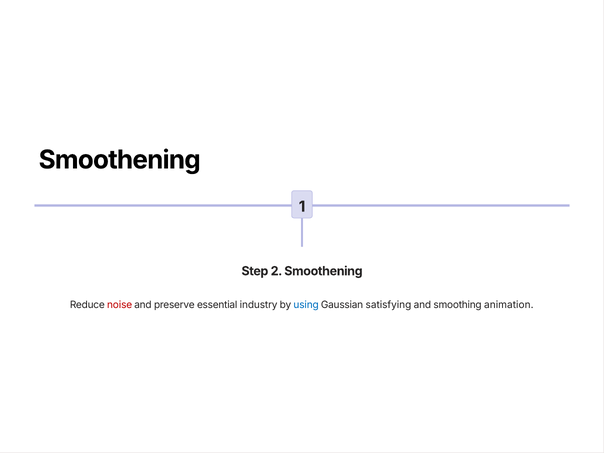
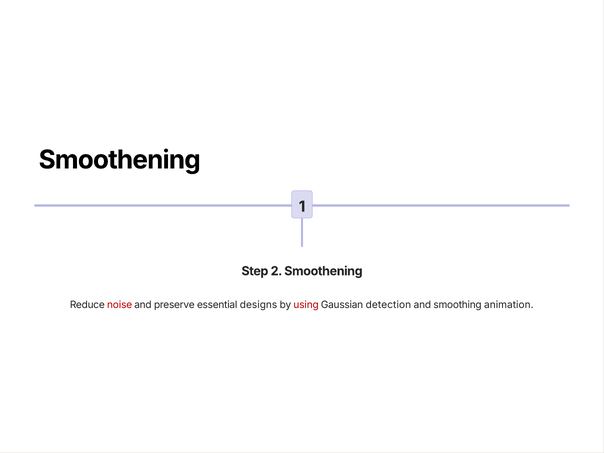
industry: industry -> designs
using colour: blue -> red
satisfying: satisfying -> detection
